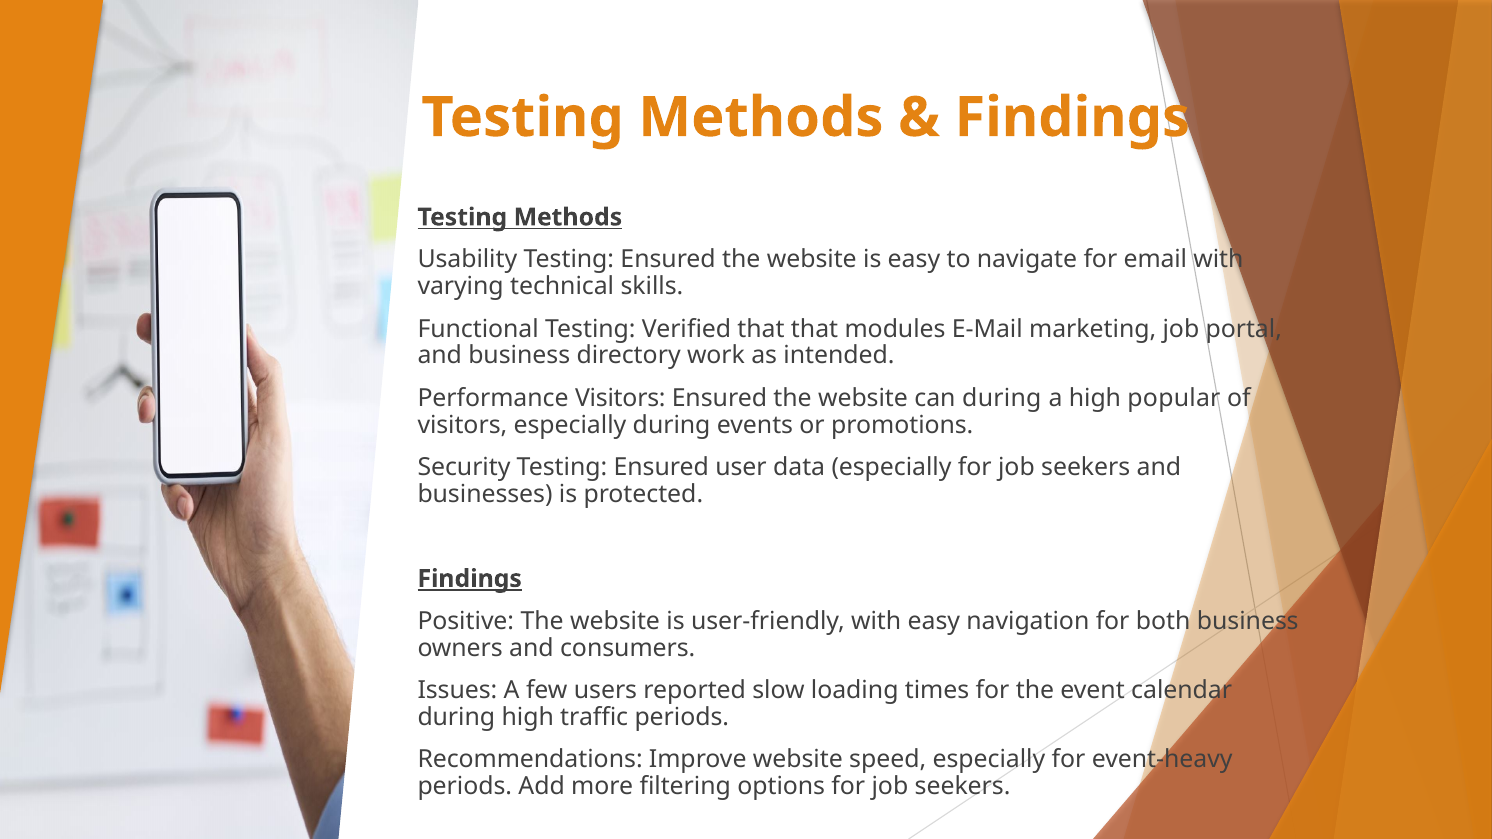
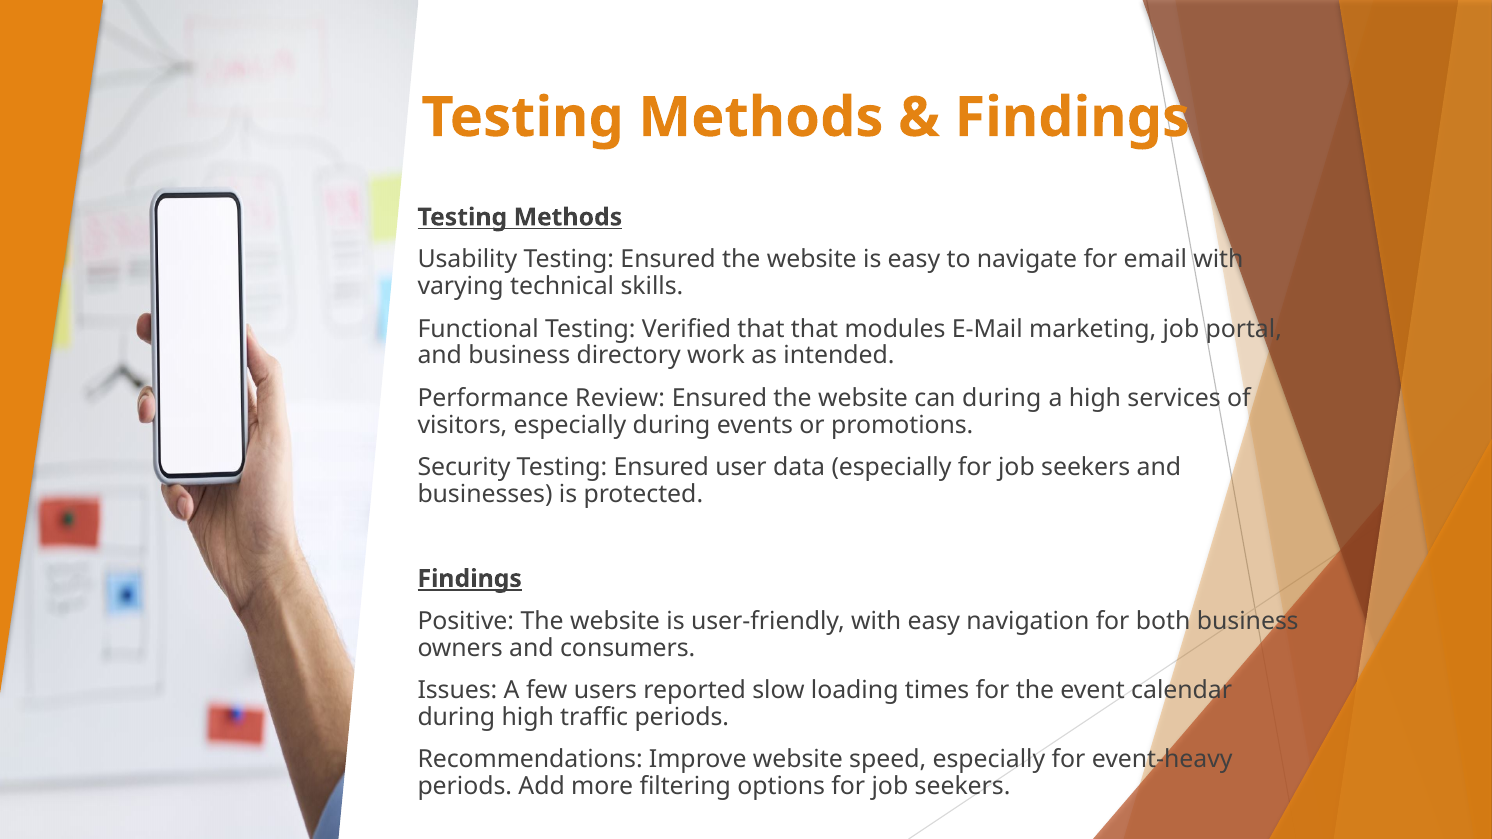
Performance Visitors: Visitors -> Review
popular: popular -> services
